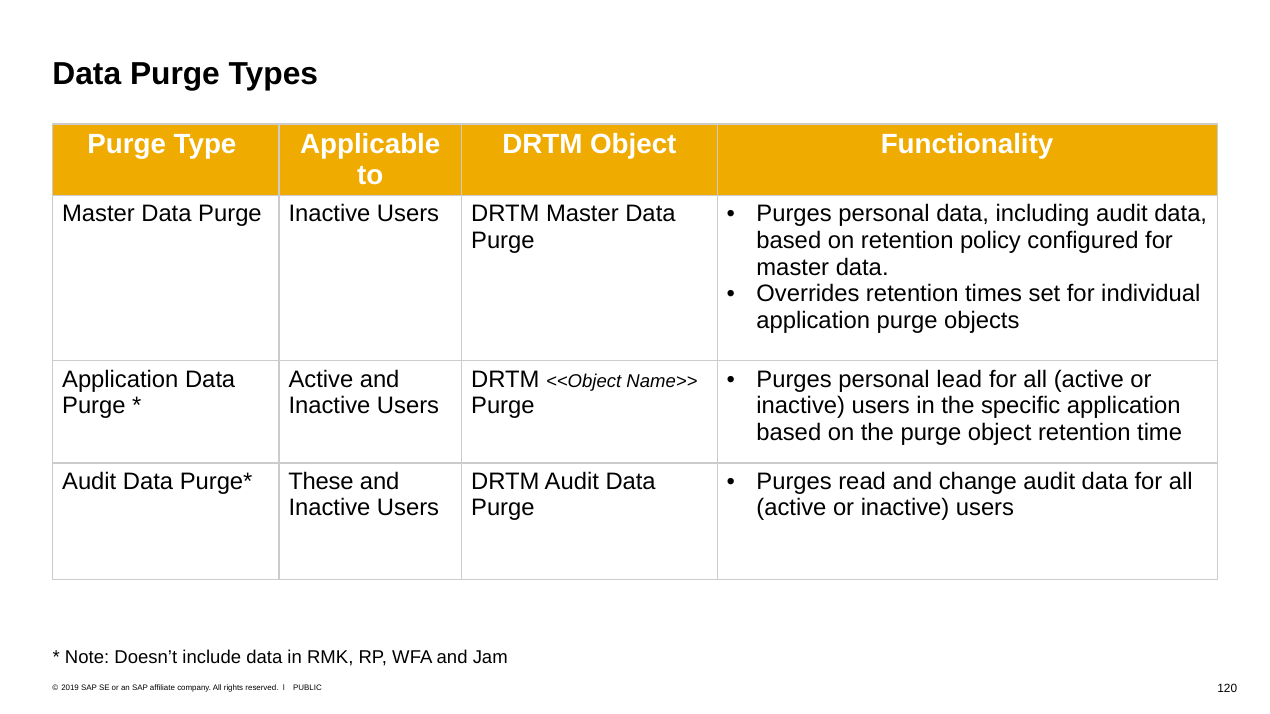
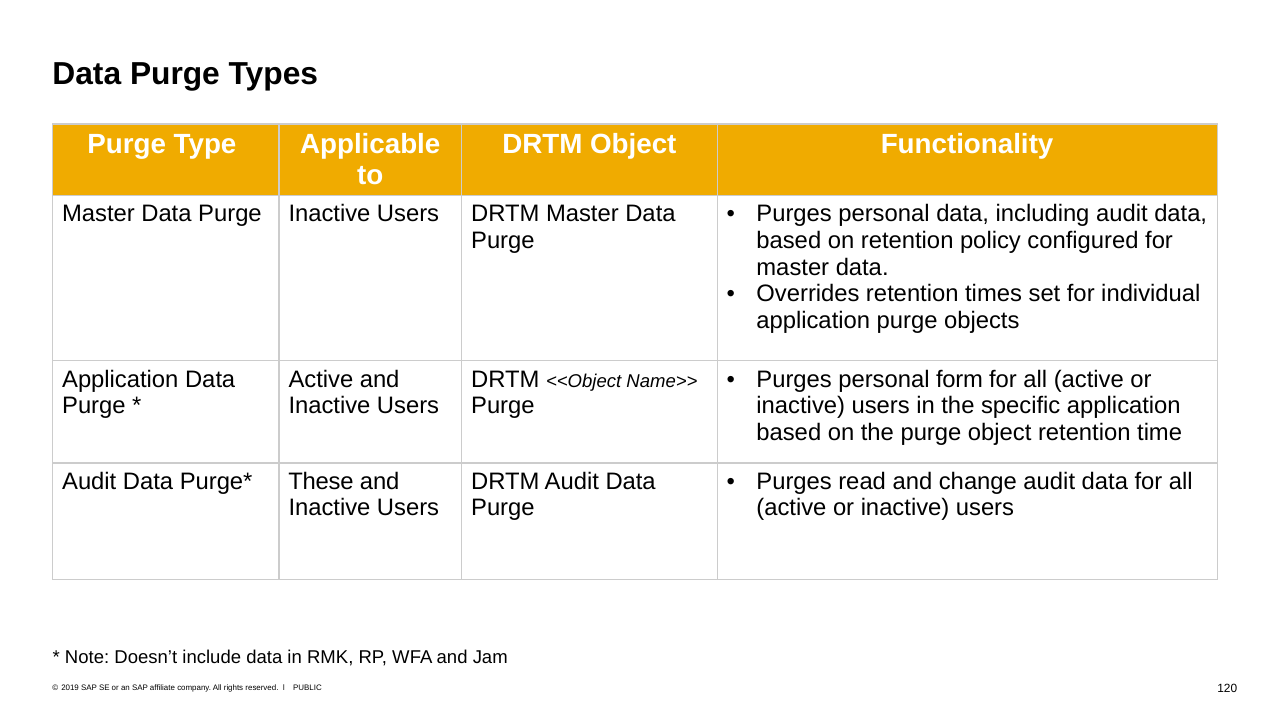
lead: lead -> form
